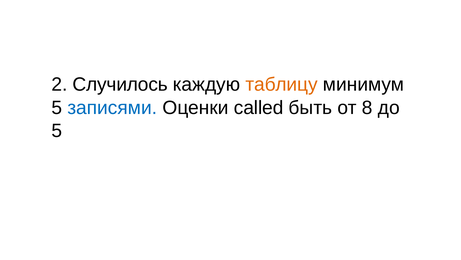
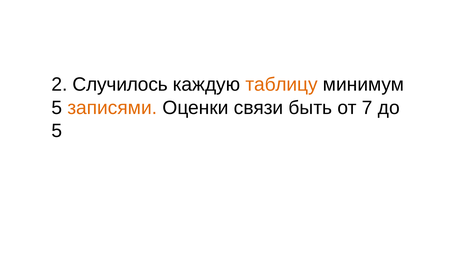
записями colour: blue -> orange
called: called -> связи
8: 8 -> 7
